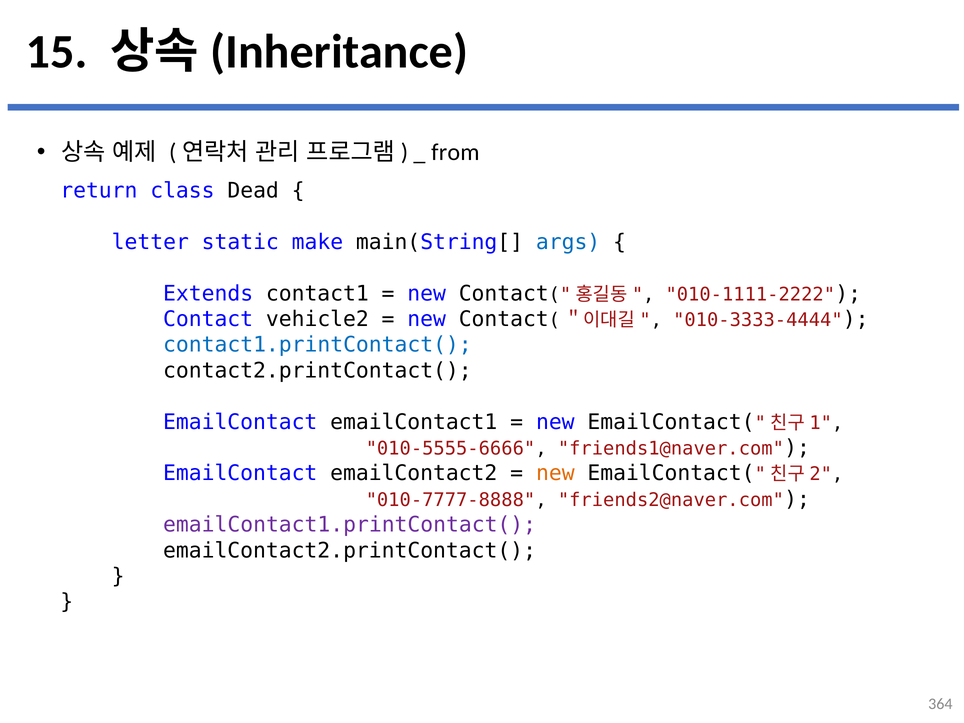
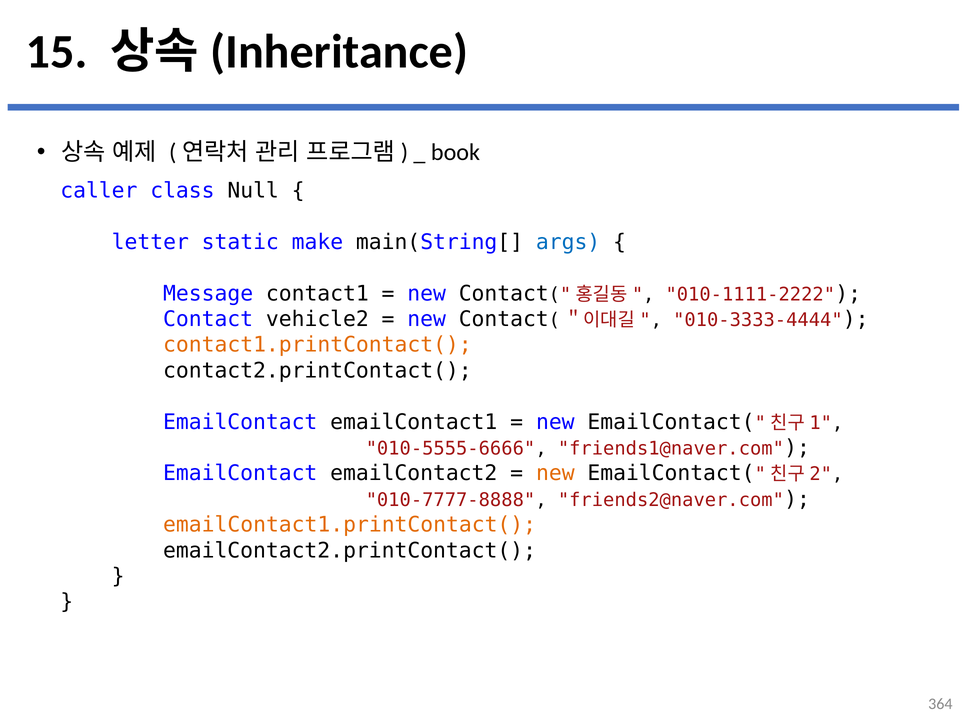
from: from -> book
return: return -> caller
Dead: Dead -> Null
Extends: Extends -> Message
contact1.printContact( colour: blue -> orange
emailContact1.printContact( colour: purple -> orange
